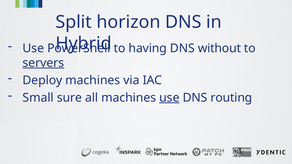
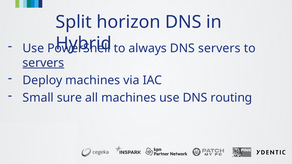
having: having -> always
DNS without: without -> servers
use at (169, 98) underline: present -> none
